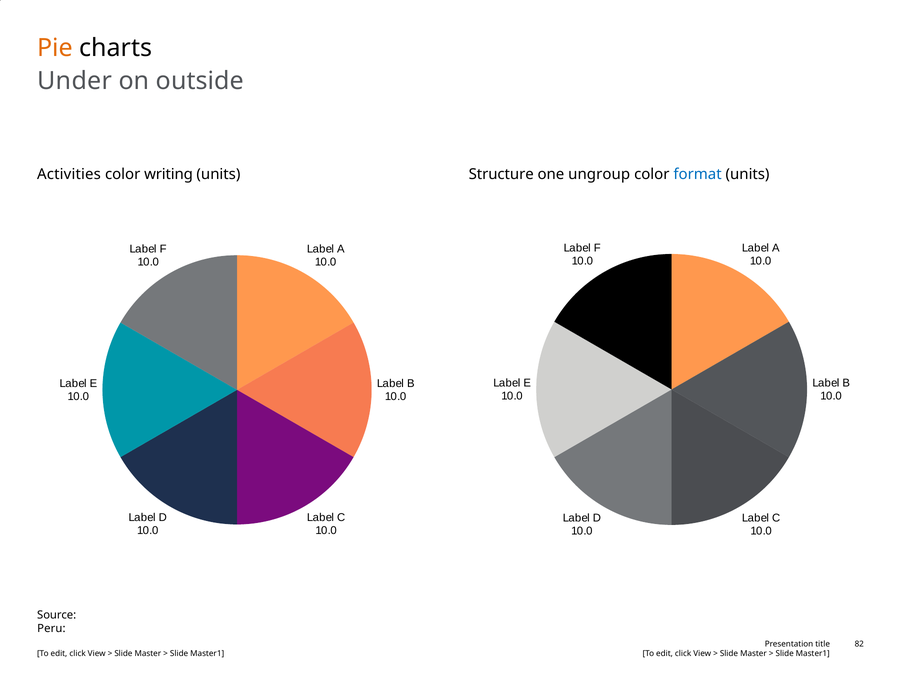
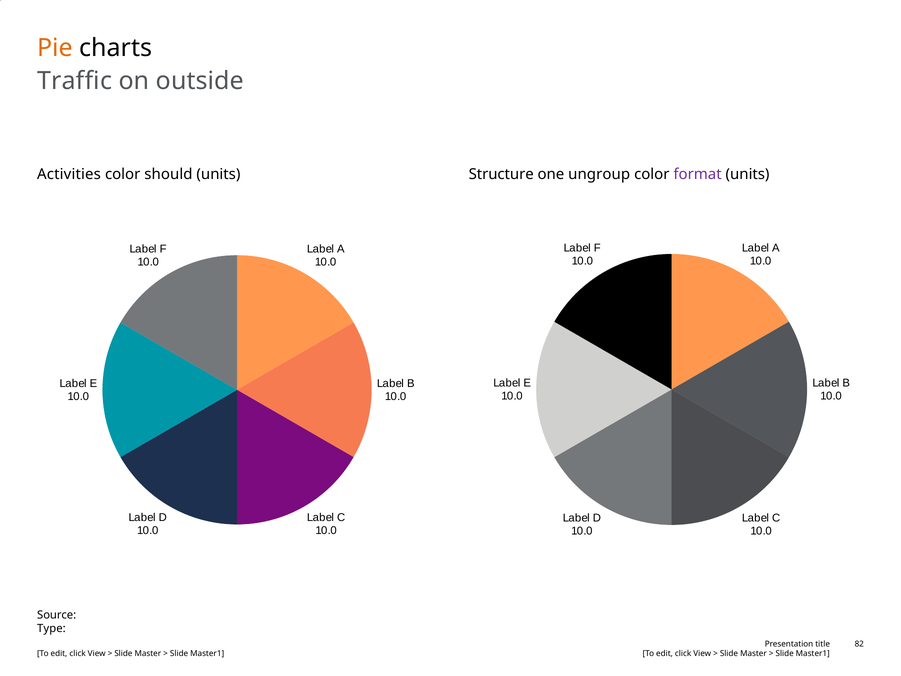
Under: Under -> Traffic
writing: writing -> should
format colour: blue -> purple
Peru: Peru -> Type
